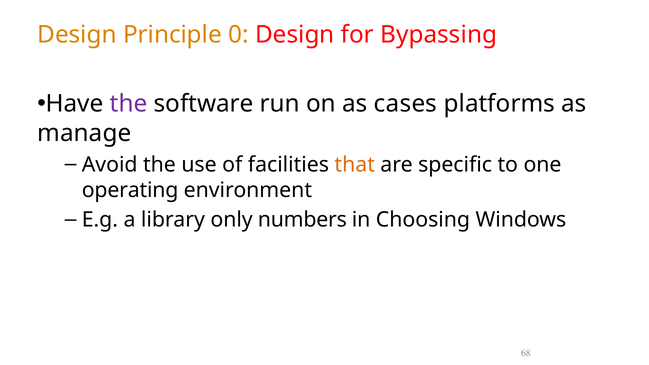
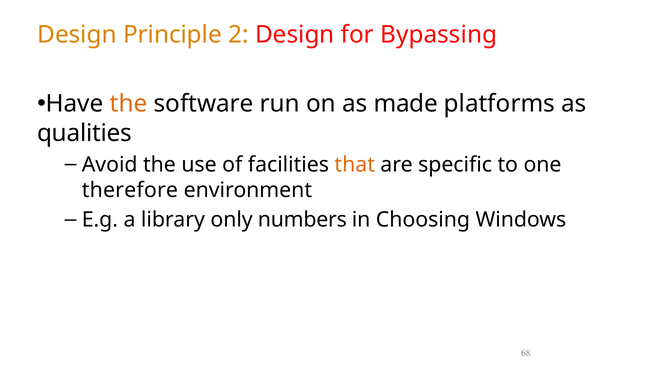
0: 0 -> 2
the at (129, 104) colour: purple -> orange
cases: cases -> made
manage: manage -> qualities
operating: operating -> therefore
